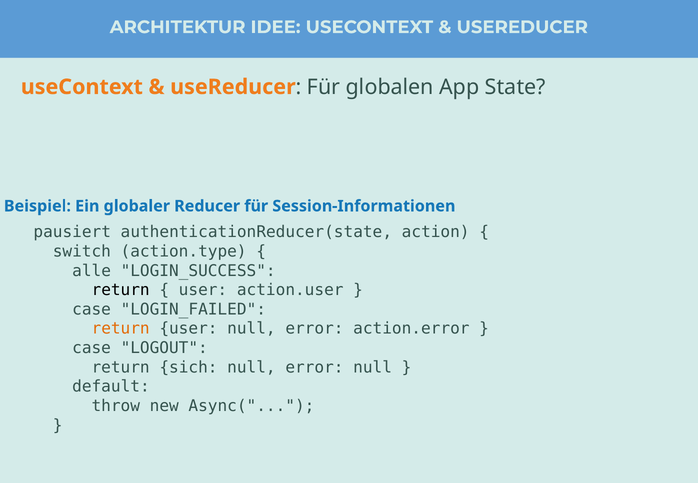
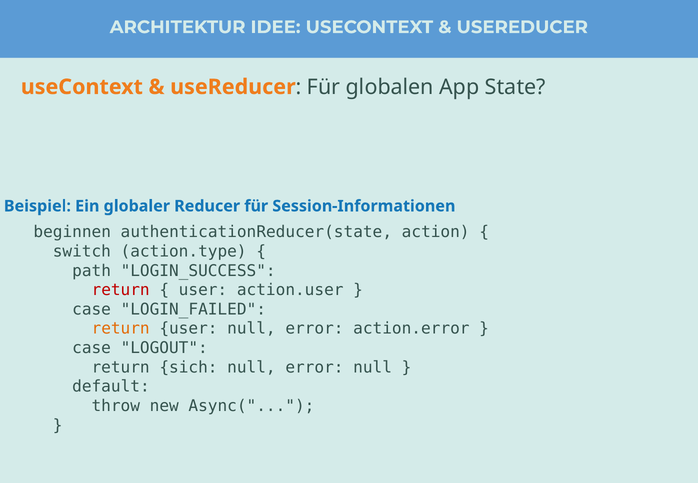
pausiert: pausiert -> beginnen
alle: alle -> path
return at (121, 290) colour: black -> red
